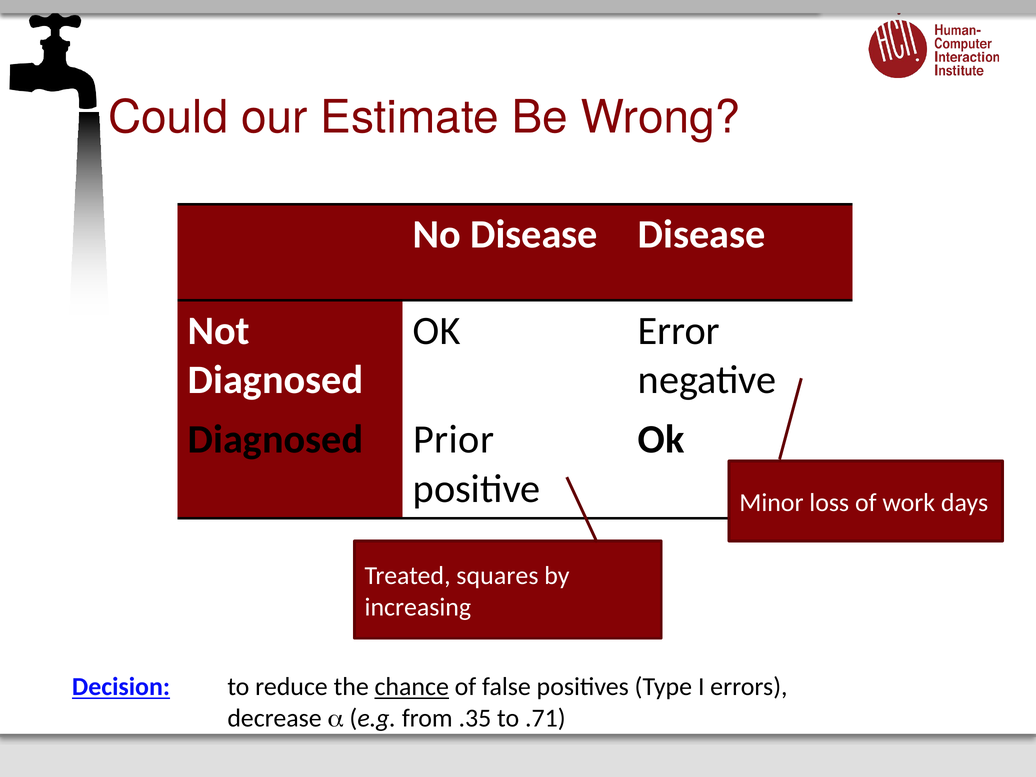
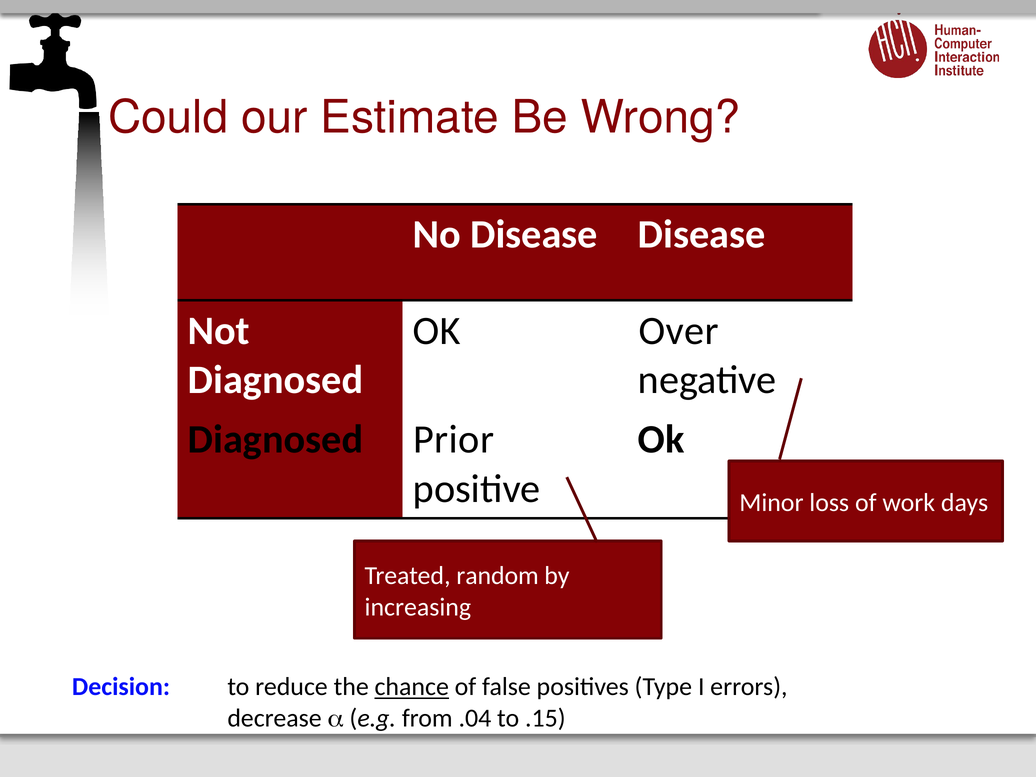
Error: Error -> Over
squares: squares -> random
Decision underline: present -> none
.35: .35 -> .04
.71: .71 -> .15
